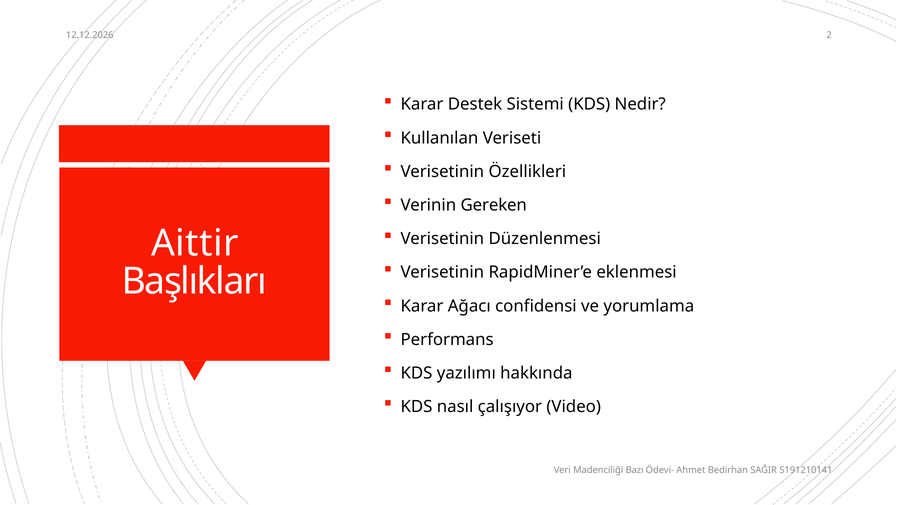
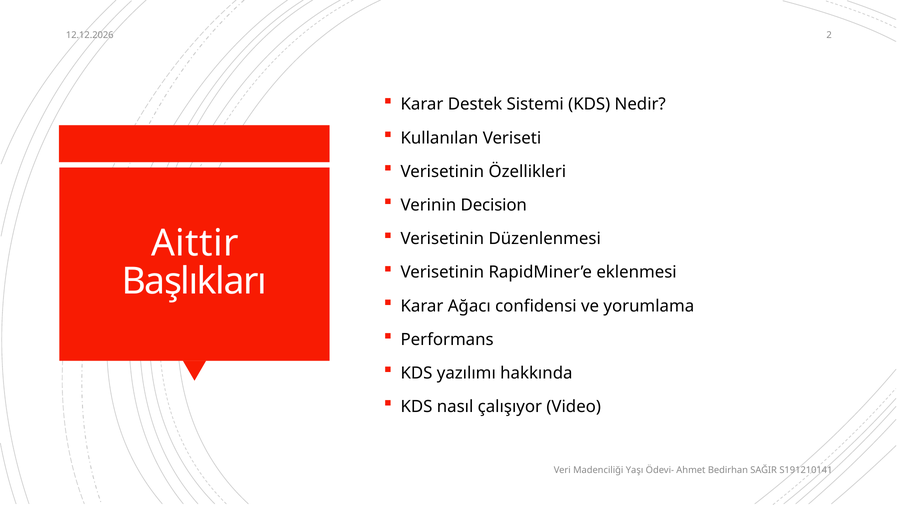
Gereken: Gereken -> Decision
Bazı: Bazı -> Yaşı
